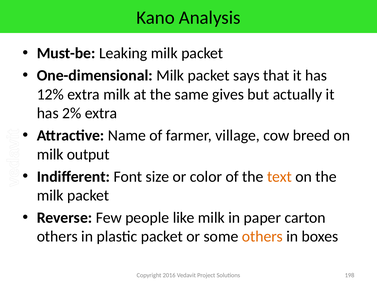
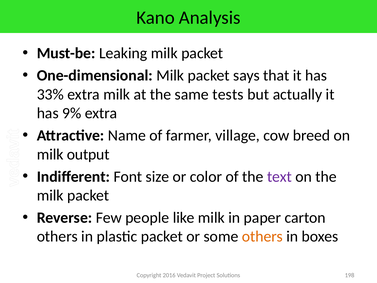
12%: 12% -> 33%
gives: gives -> tests
2%: 2% -> 9%
text colour: orange -> purple
